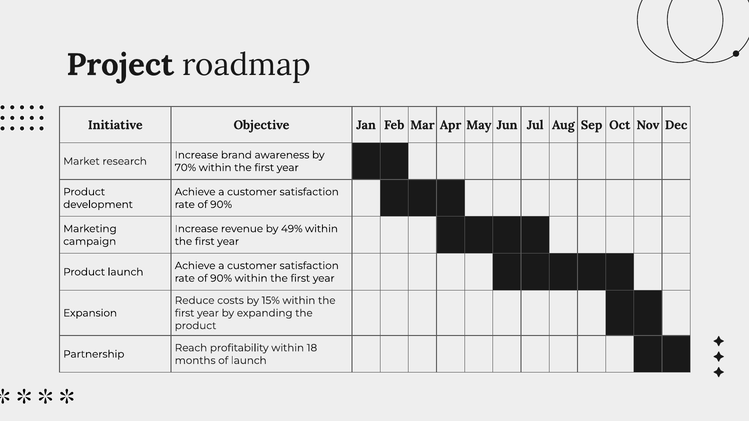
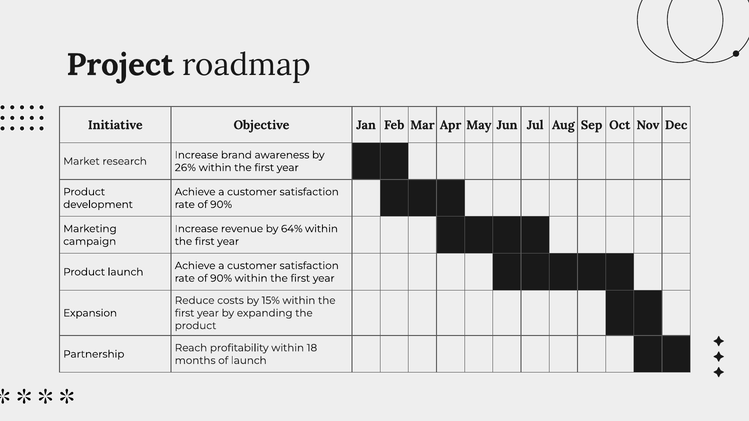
70%: 70% -> 26%
49%: 49% -> 64%
